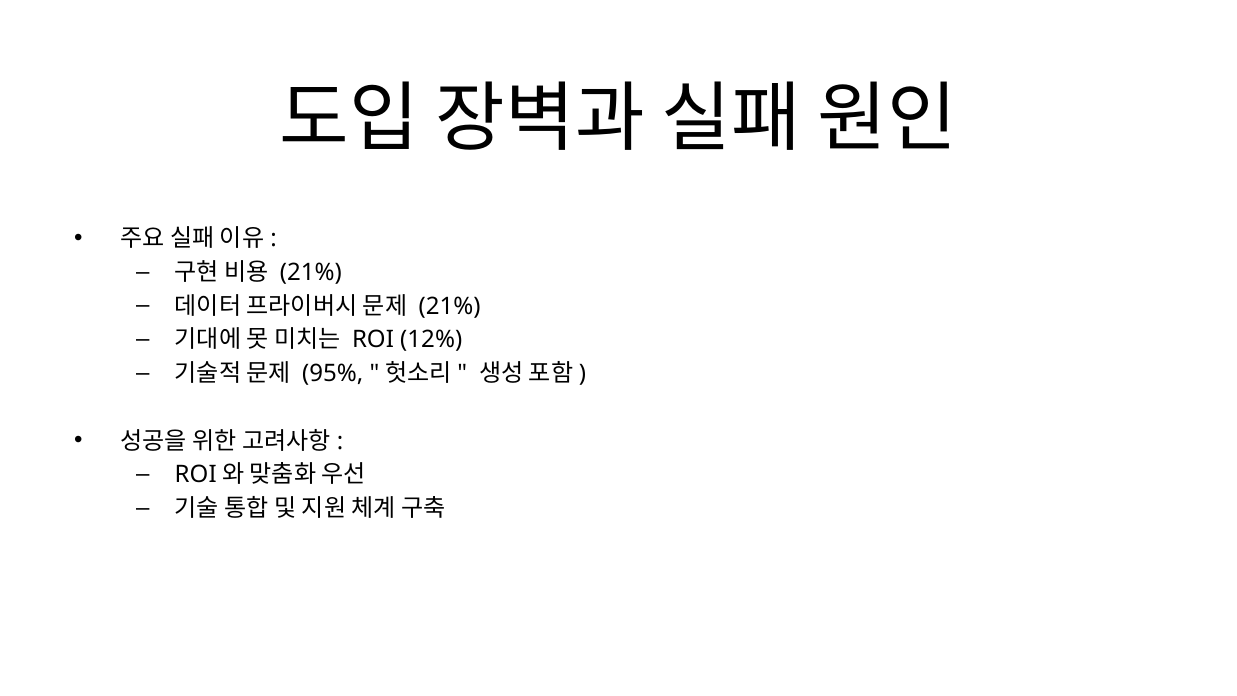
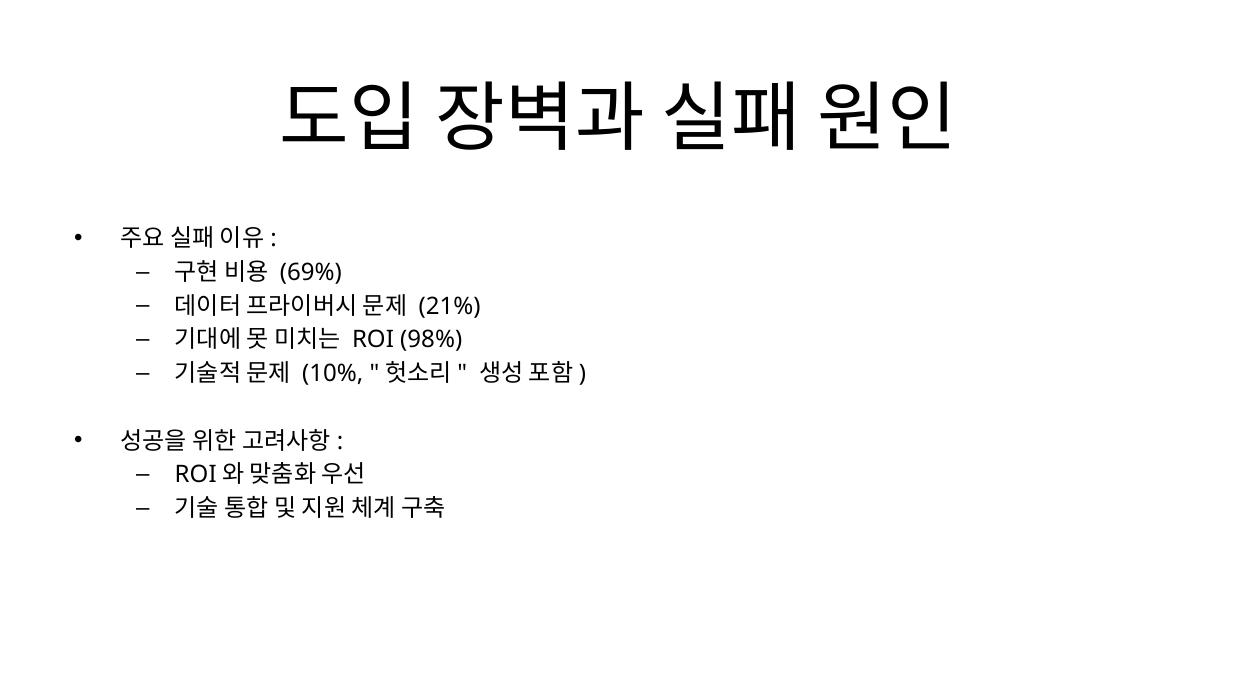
21% at (311, 272): 21% -> 69%
12%: 12% -> 98%
95%: 95% -> 10%
